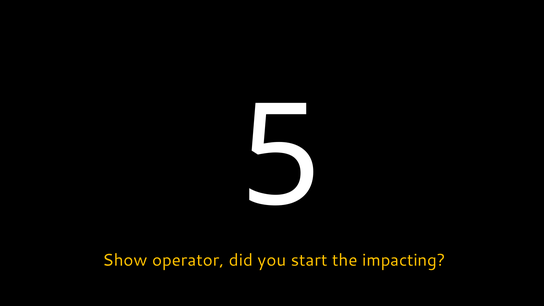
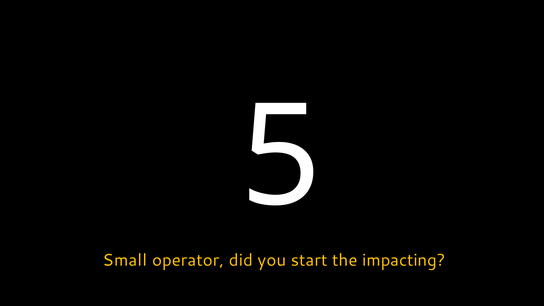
Show: Show -> Small
